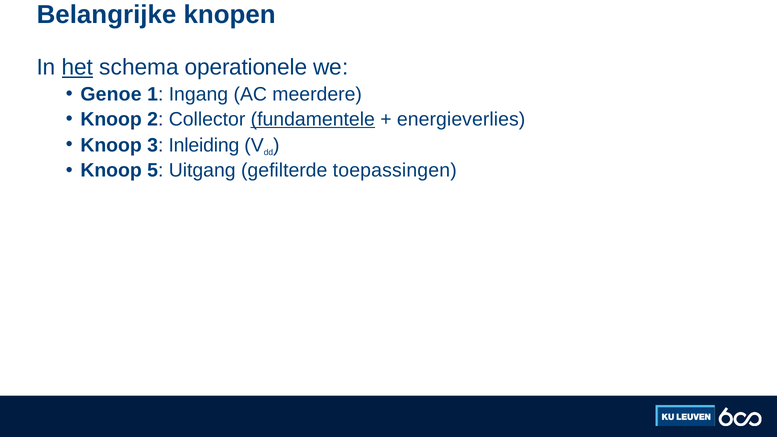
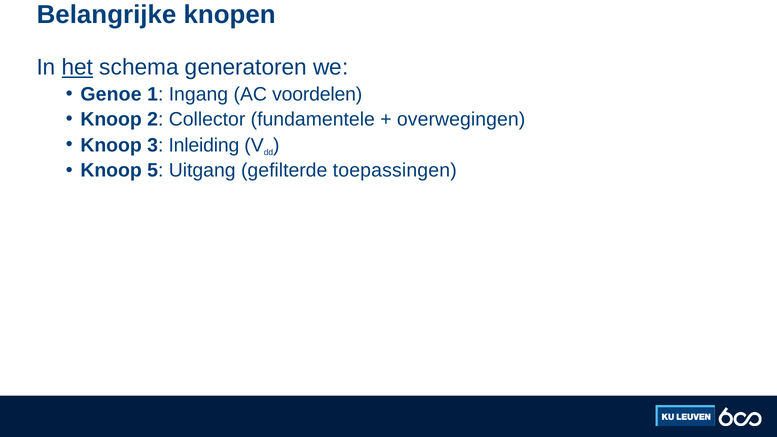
operationele: operationele -> generatoren
meerdere: meerdere -> voordelen
fundamentele underline: present -> none
energieverlies: energieverlies -> overwegingen
